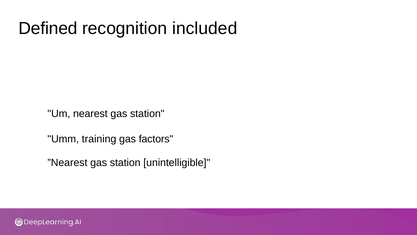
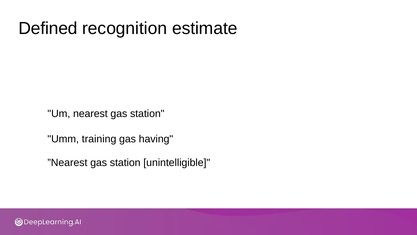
included: included -> estimate
factors: factors -> having
